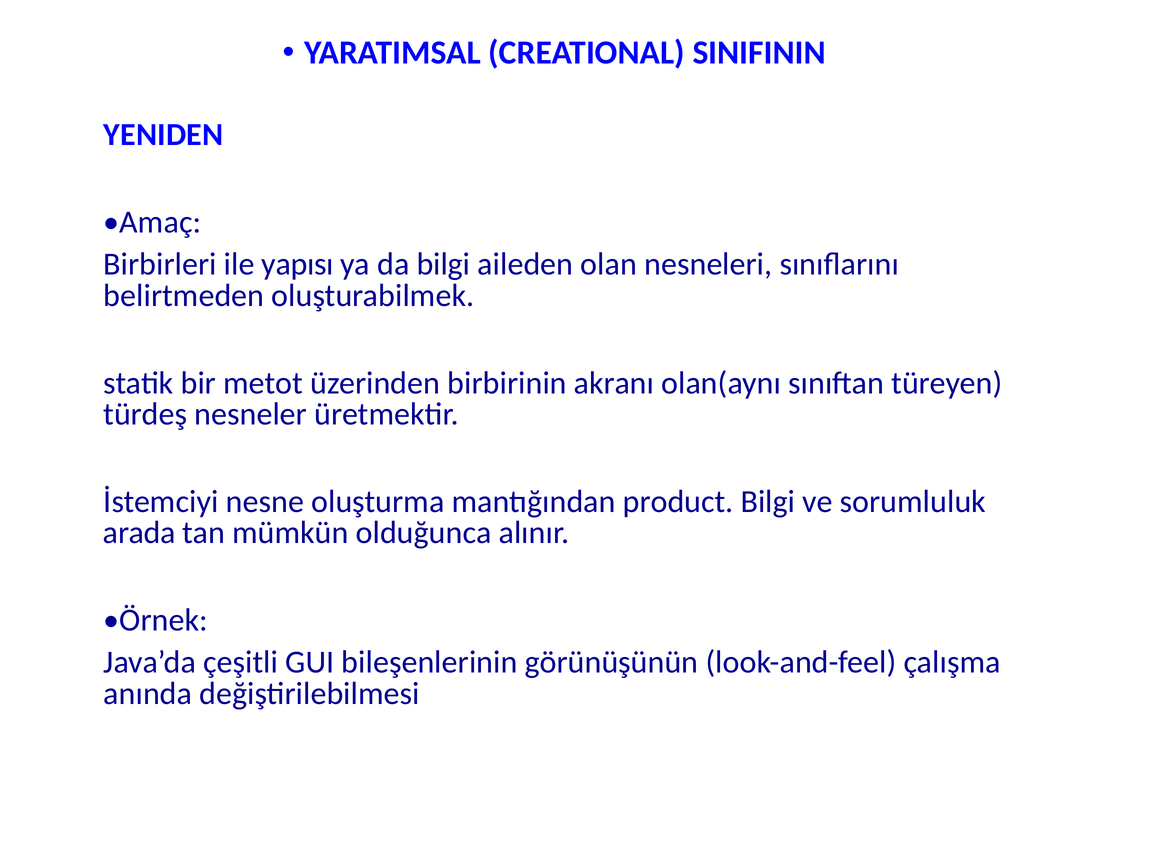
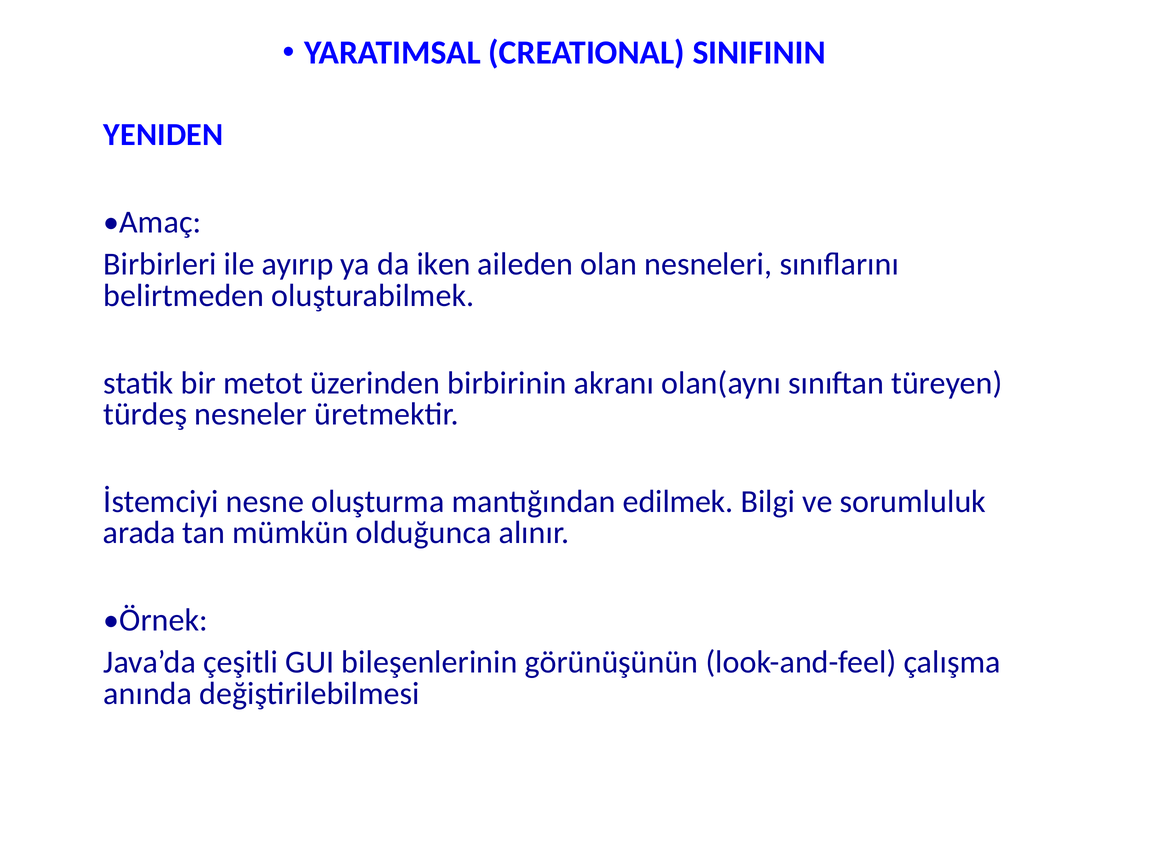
yapısı: yapısı -> ayırıp
da bilgi: bilgi -> iken
product: product -> edilmek
